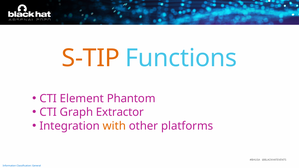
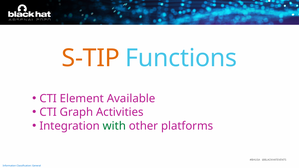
Phantom: Phantom -> Available
Extractor: Extractor -> Activities
with colour: orange -> green
